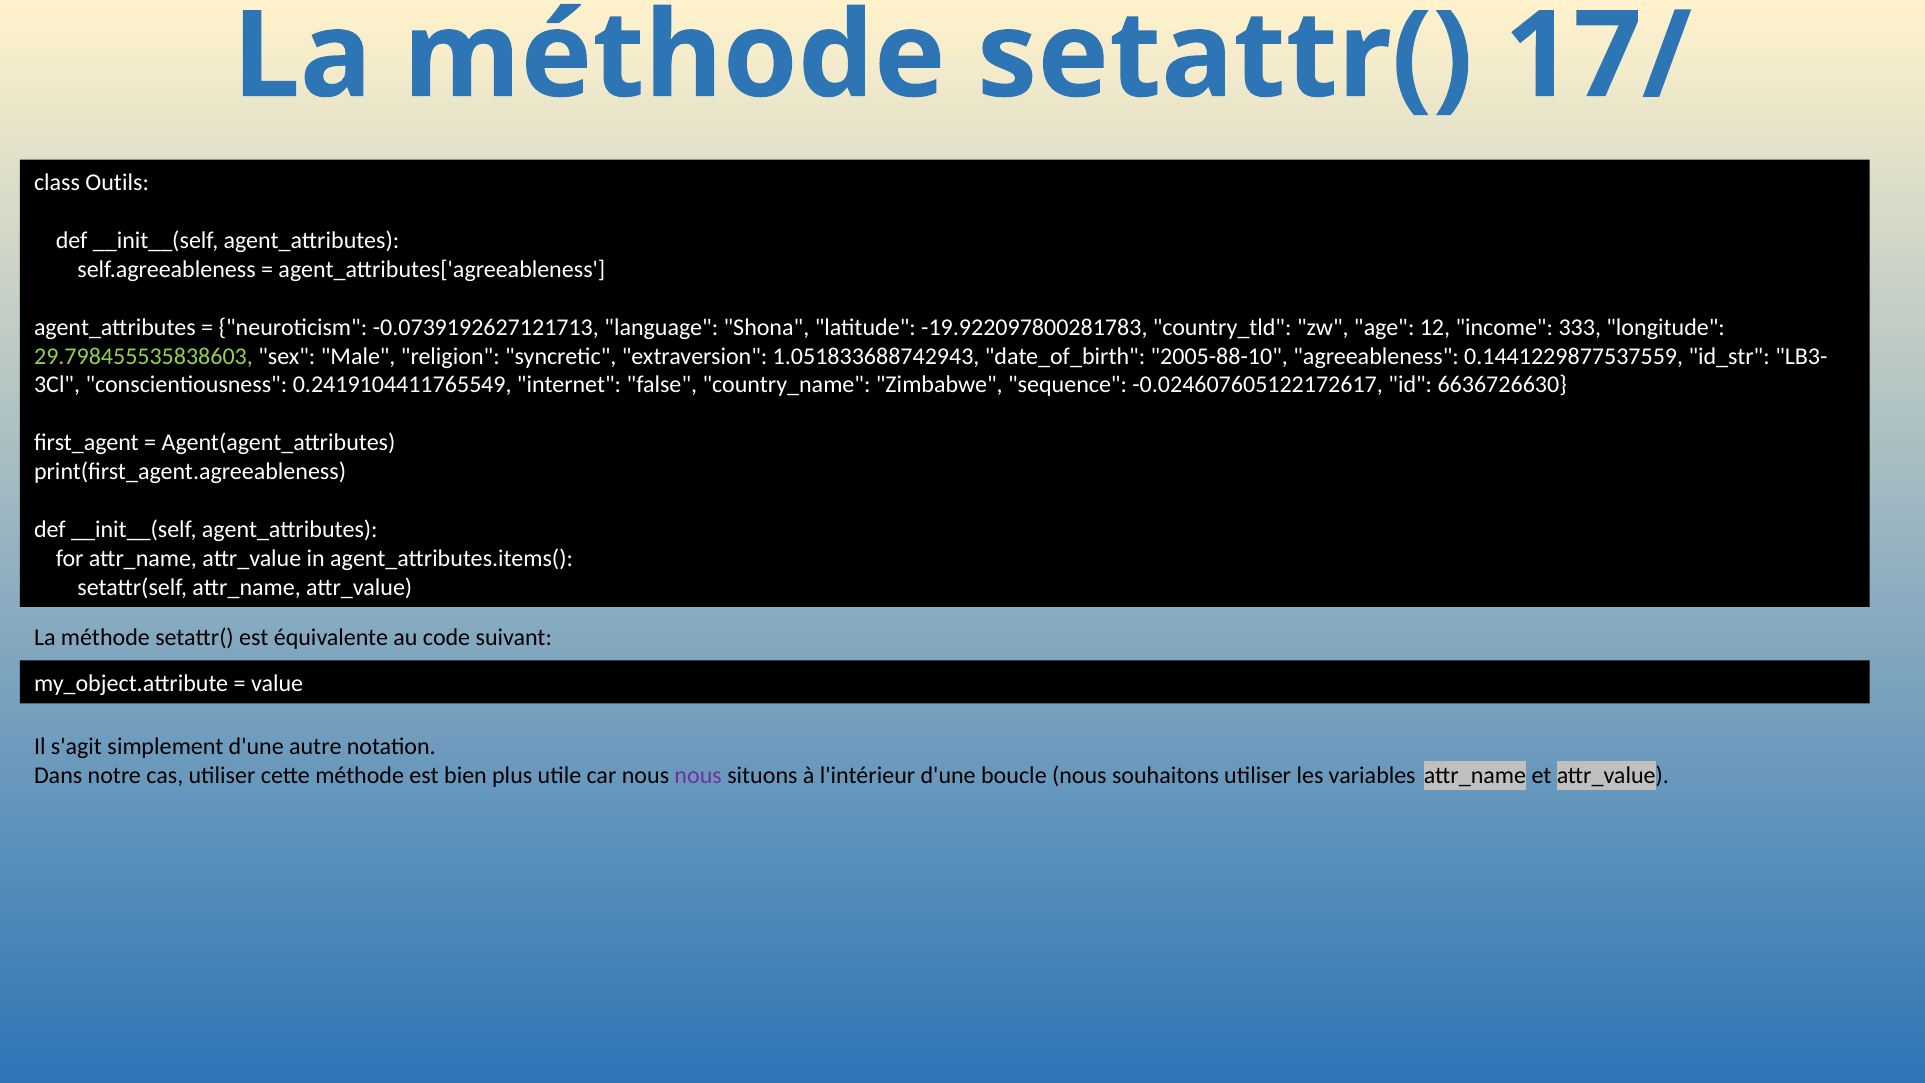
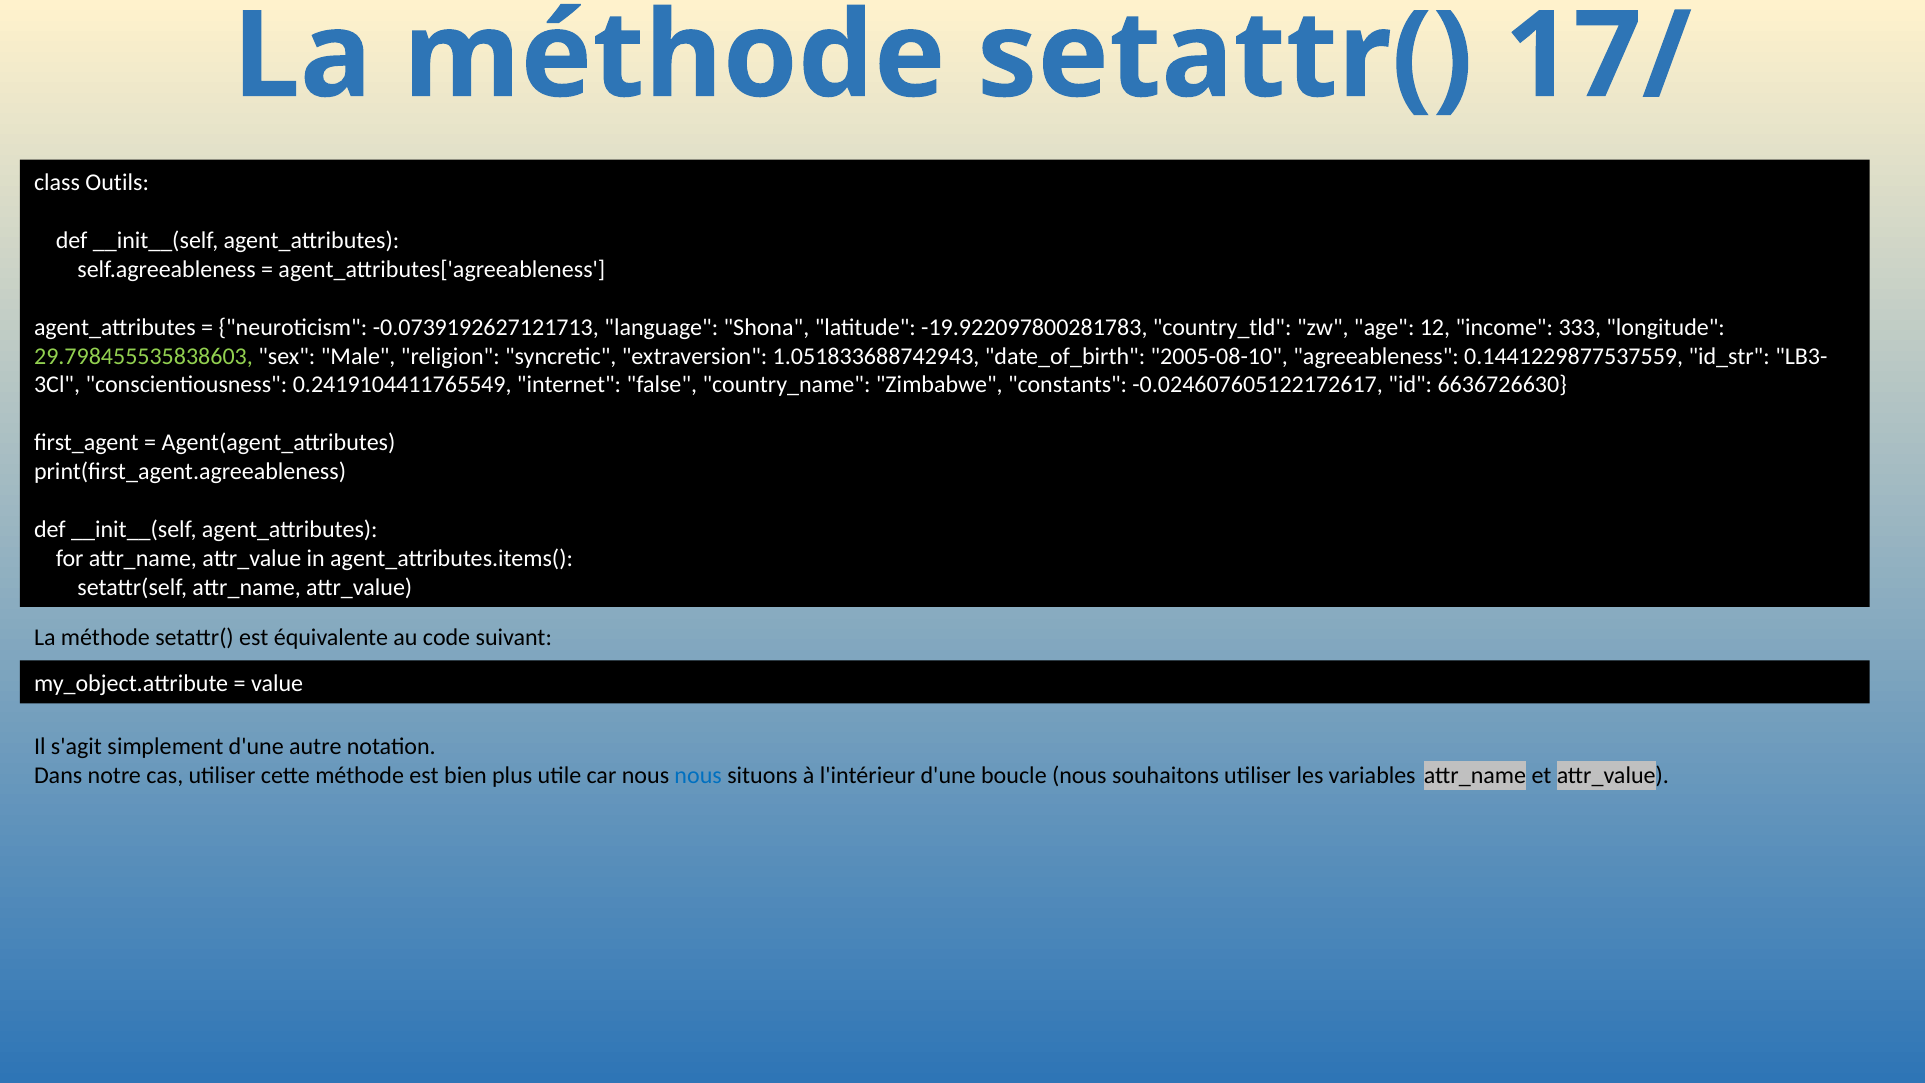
2005-88-10: 2005-88-10 -> 2005-08-10
sequence: sequence -> constants
nous at (698, 776) colour: purple -> blue
